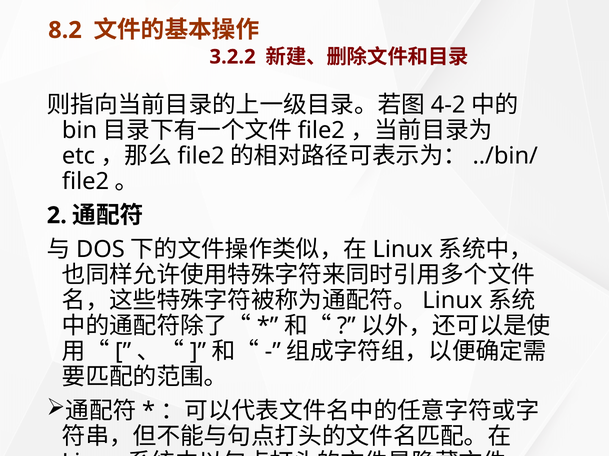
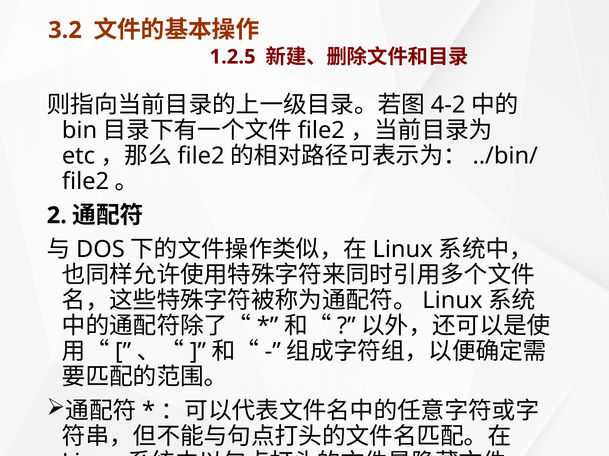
8.2: 8.2 -> 3.2
3.2.2: 3.2.2 -> 1.2.5
